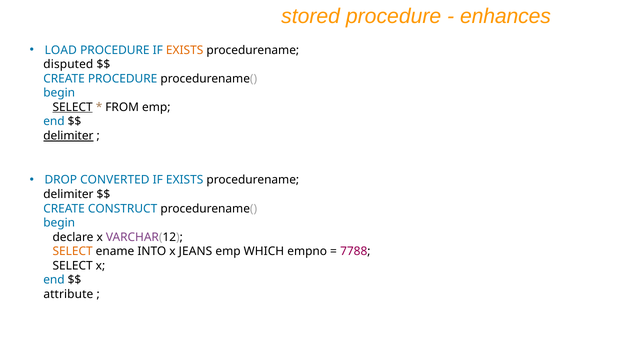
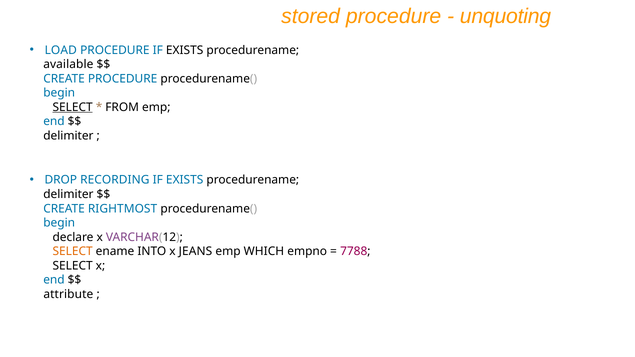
enhances: enhances -> unquoting
EXISTS at (185, 50) colour: orange -> black
disputed: disputed -> available
delimiter at (68, 136) underline: present -> none
CONVERTED: CONVERTED -> RECORDING
CONSTRUCT: CONSTRUCT -> RIGHTMOST
